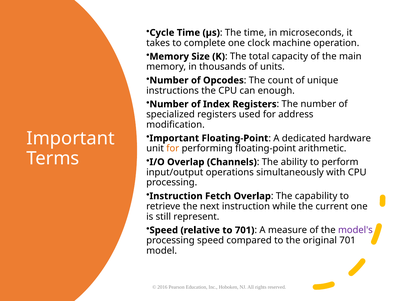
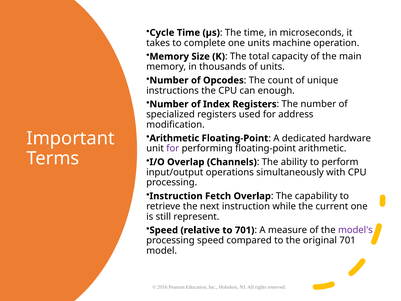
one clock: clock -> units
Important at (174, 138): Important -> Arithmetic
for at (173, 148) colour: orange -> purple
